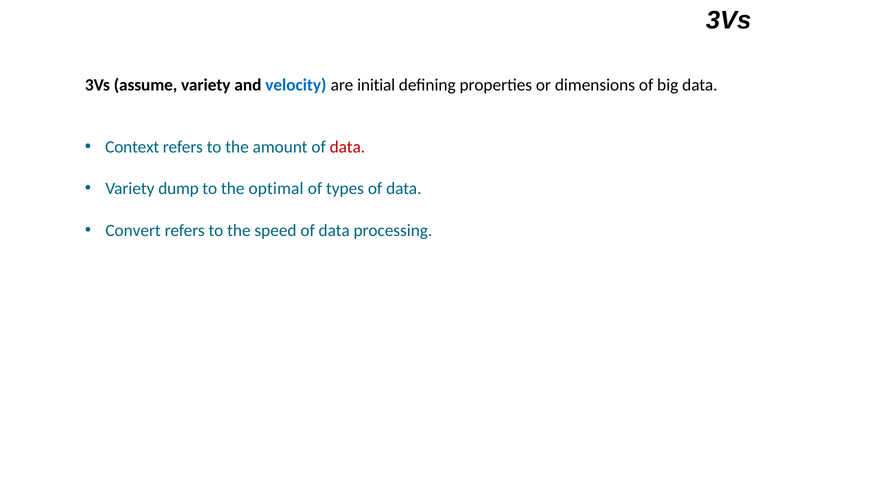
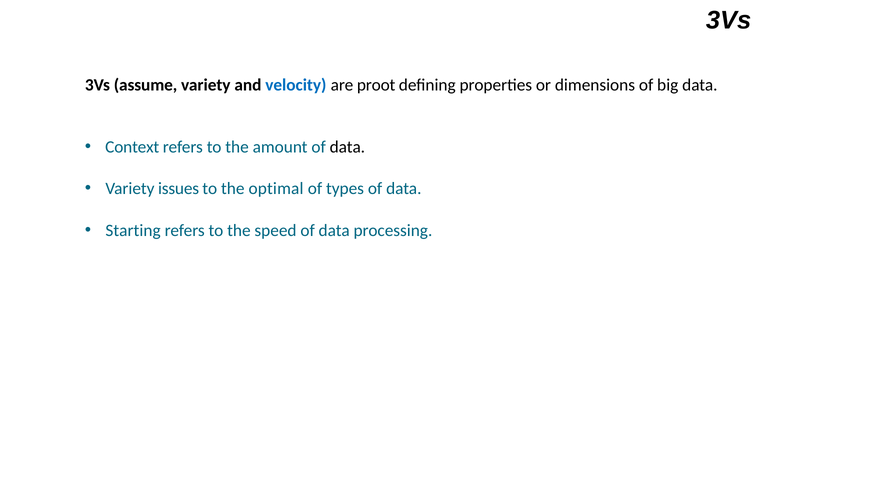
initial: initial -> proot
data at (347, 147) colour: red -> black
dump: dump -> issues
Convert: Convert -> Starting
